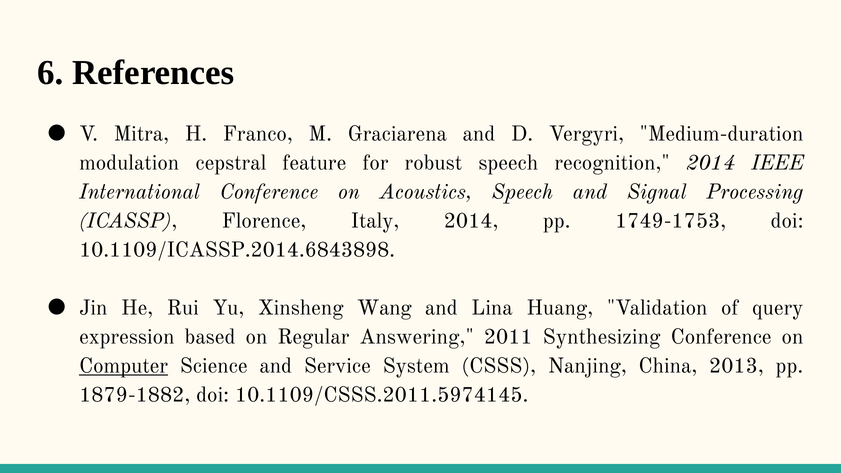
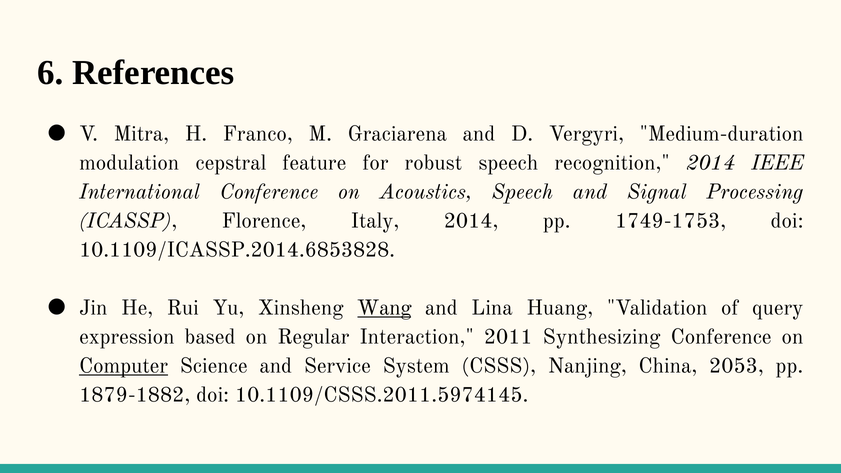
10.1109/ICASSP.2014.6843898: 10.1109/ICASSP.2014.6843898 -> 10.1109/ICASSP.2014.6853828
Wang underline: none -> present
Answering: Answering -> Interaction
2013: 2013 -> 2053
